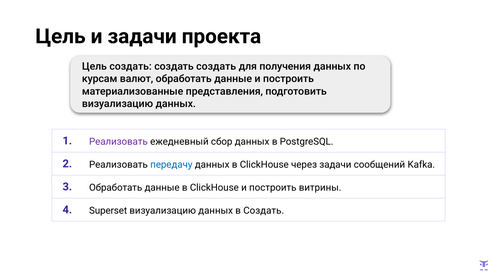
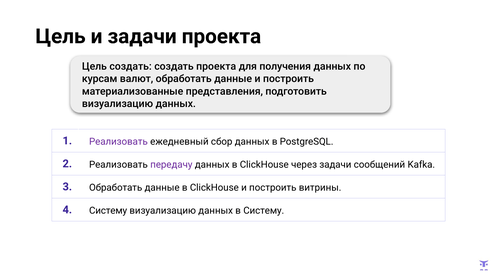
создать at (216, 67): создать -> проекта
передачу colour: blue -> purple
4 Superset: Superset -> Систему
в Создать: Создать -> Систему
